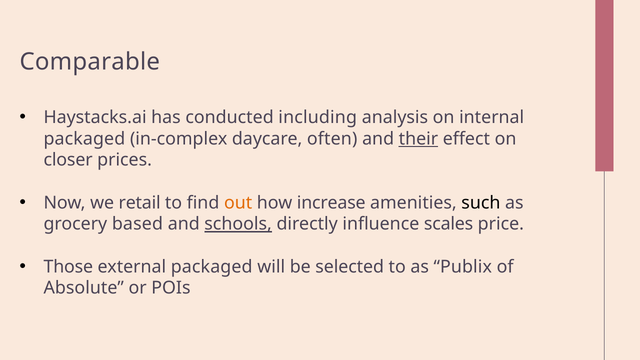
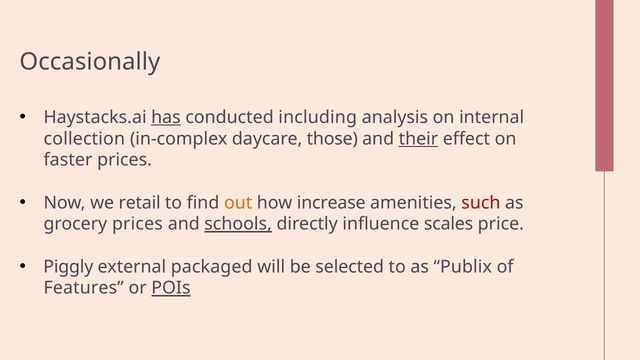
Comparable: Comparable -> Occasionally
has underline: none -> present
packaged at (84, 139): packaged -> collection
often: often -> those
closer: closer -> faster
such colour: black -> red
grocery based: based -> prices
Those: Those -> Piggly
Absolute: Absolute -> Features
POIs underline: none -> present
